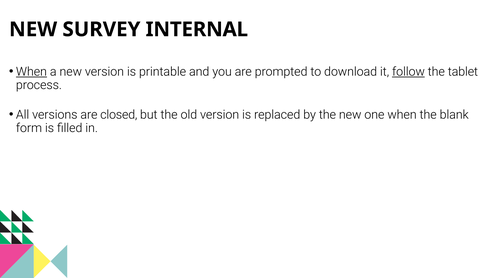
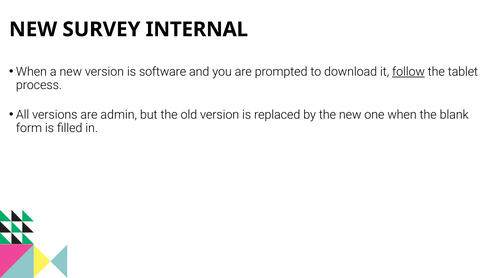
When at (31, 71) underline: present -> none
printable: printable -> software
closed: closed -> admin
